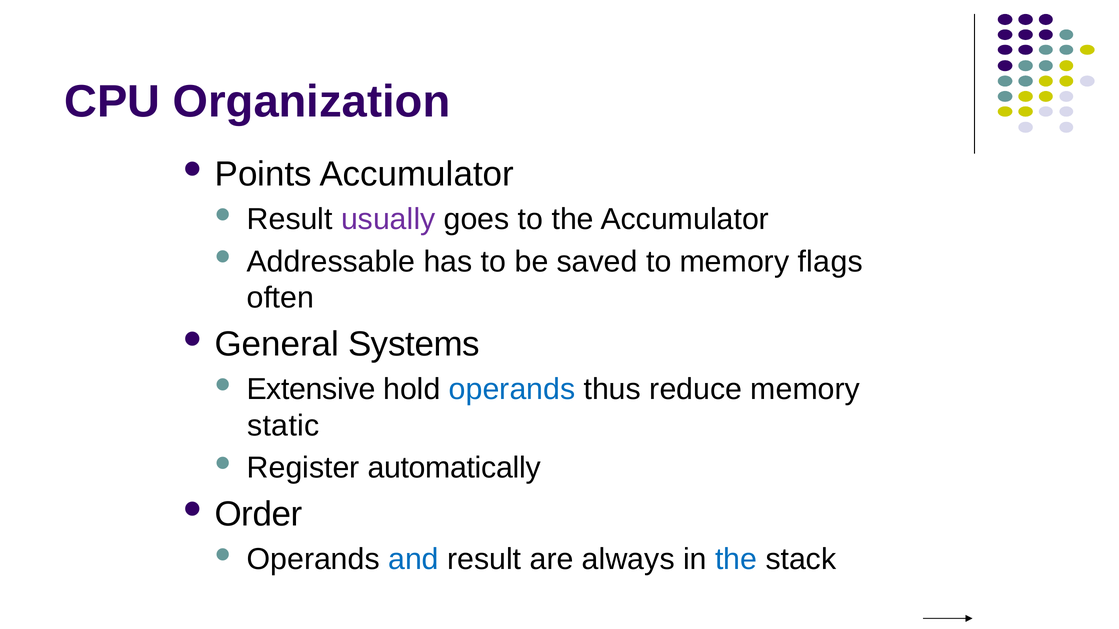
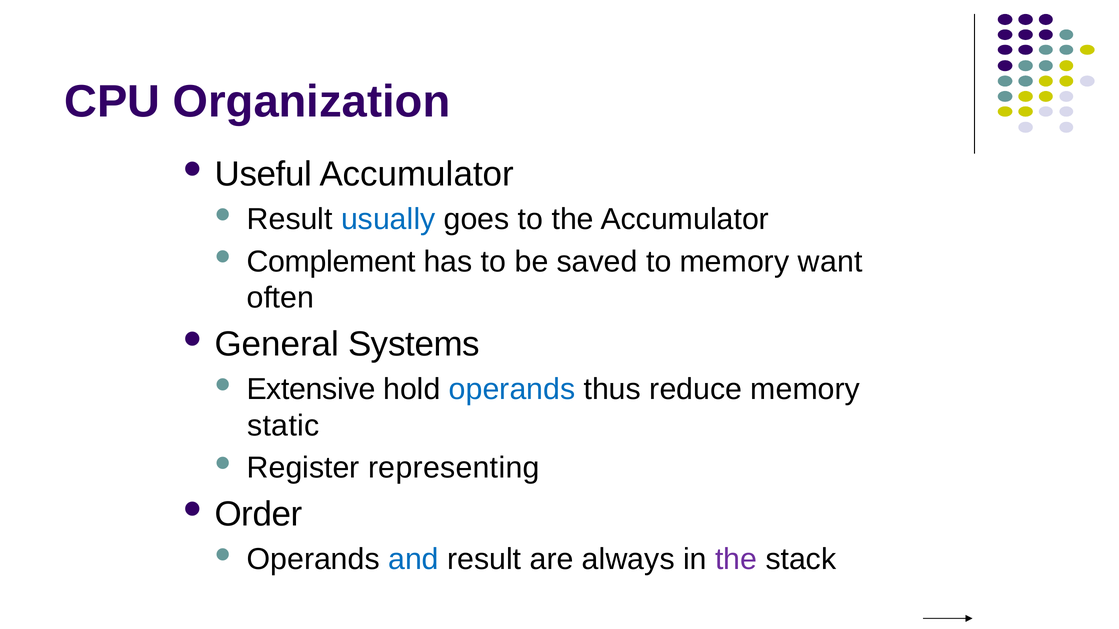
Points: Points -> Useful
usually colour: purple -> blue
Addressable: Addressable -> Complement
flags: flags -> want
automatically: automatically -> representing
the at (736, 560) colour: blue -> purple
